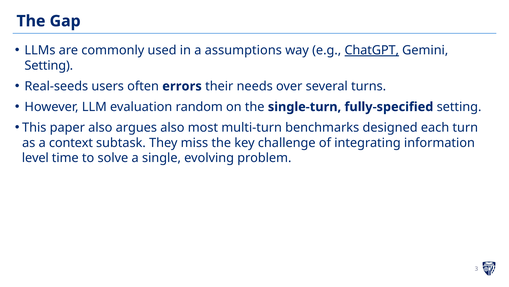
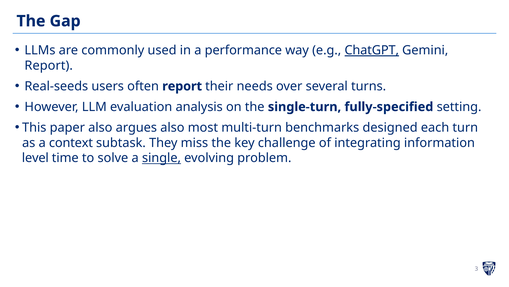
assumptions: assumptions -> performance
Setting at (49, 65): Setting -> Report
often errors: errors -> report
random: random -> analysis
single underline: none -> present
